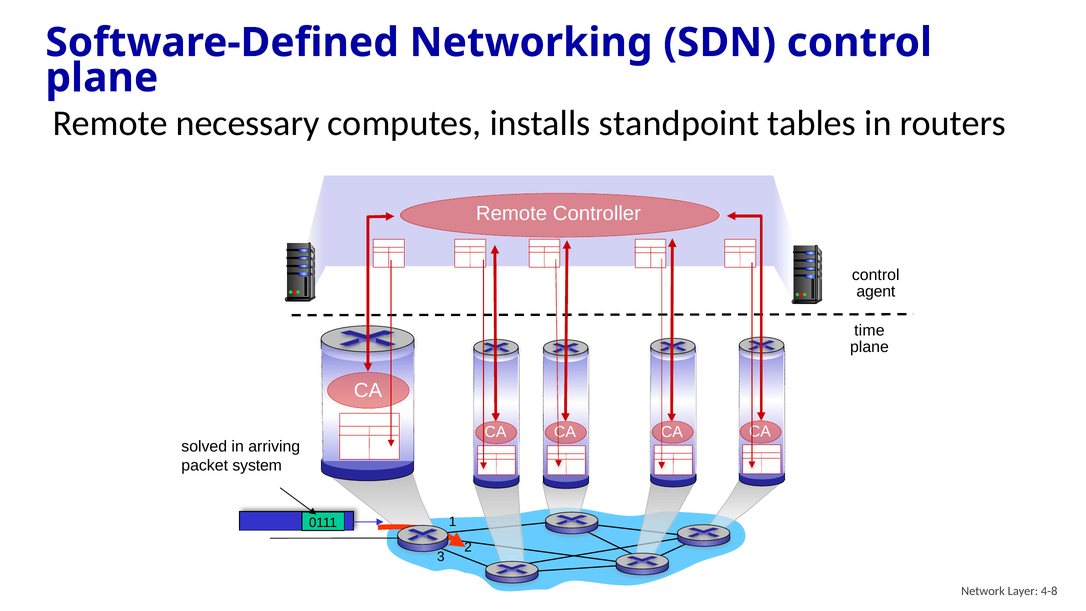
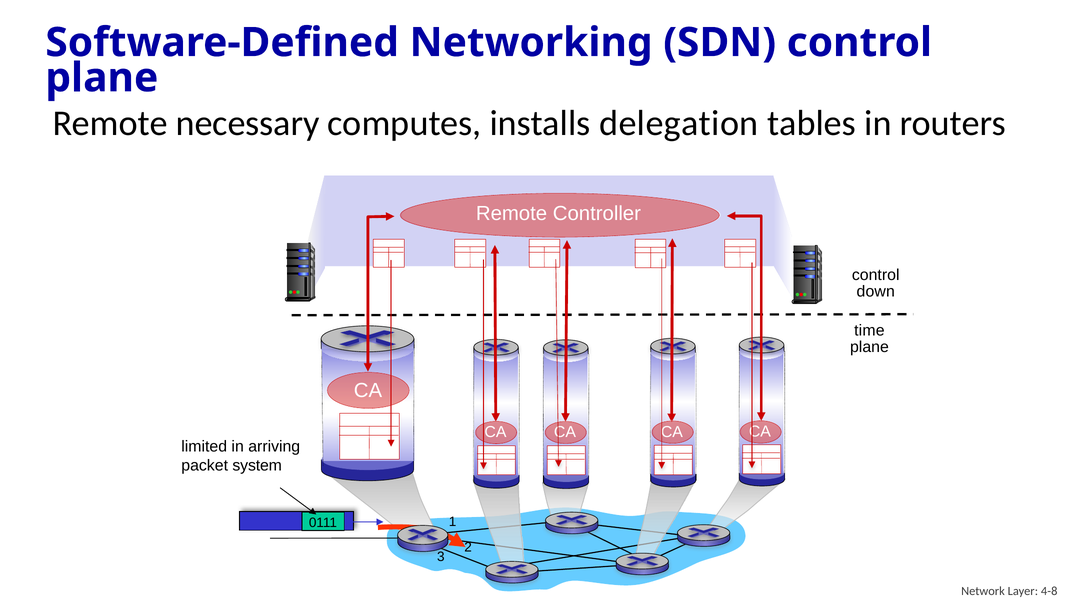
standpoint: standpoint -> delegation
agent: agent -> down
solved: solved -> limited
